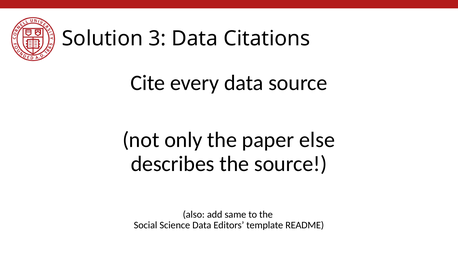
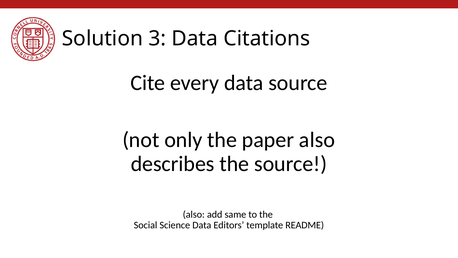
paper else: else -> also
